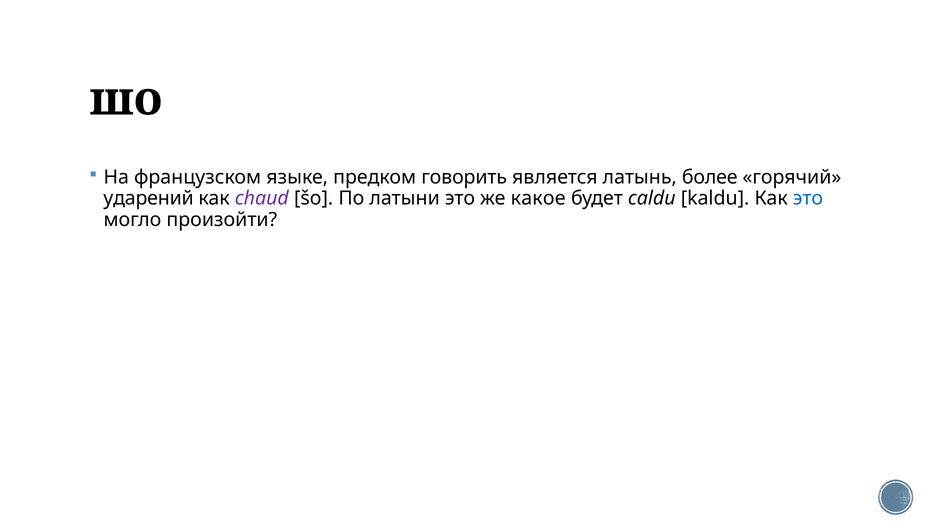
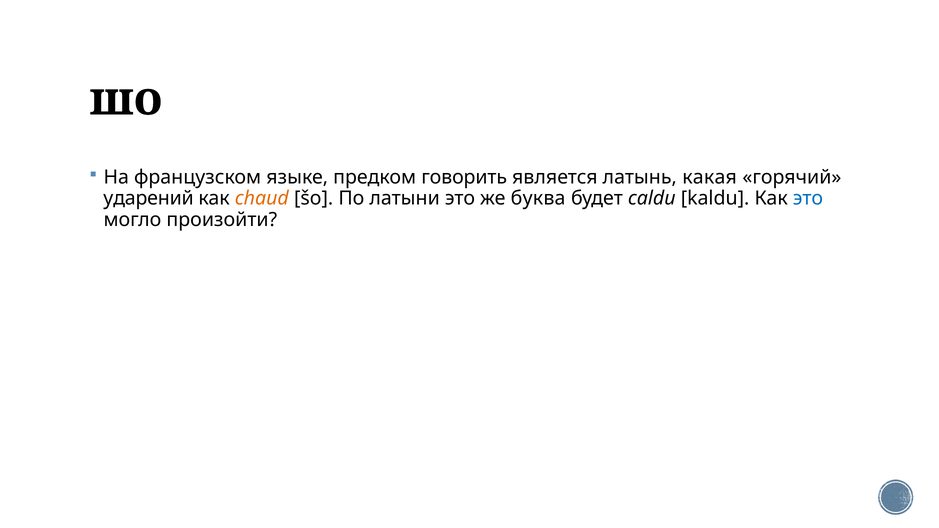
более: более -> какая
chaud colour: purple -> orange
какое: какое -> буква
